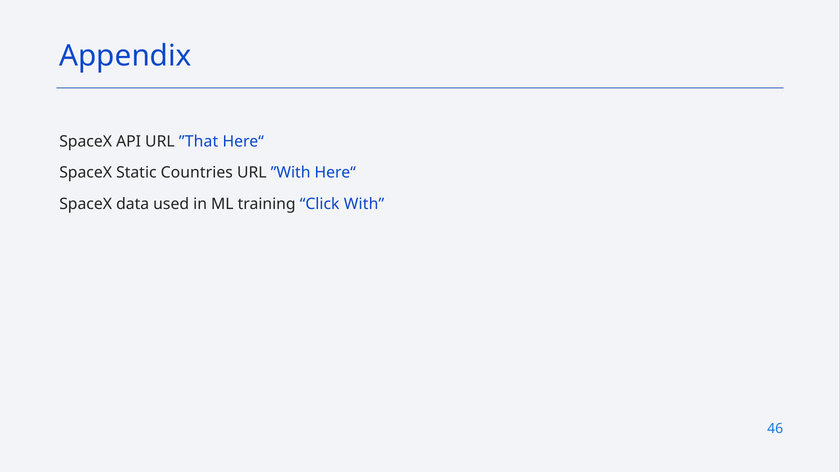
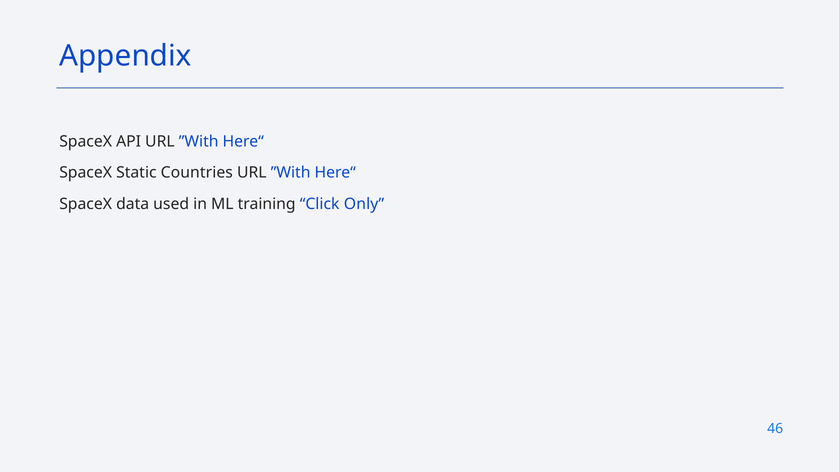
API URL ”That: ”That -> ”With
With: With -> Only
